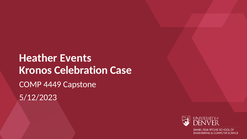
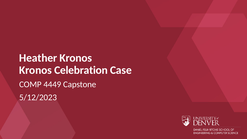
Heather Events: Events -> Kronos
